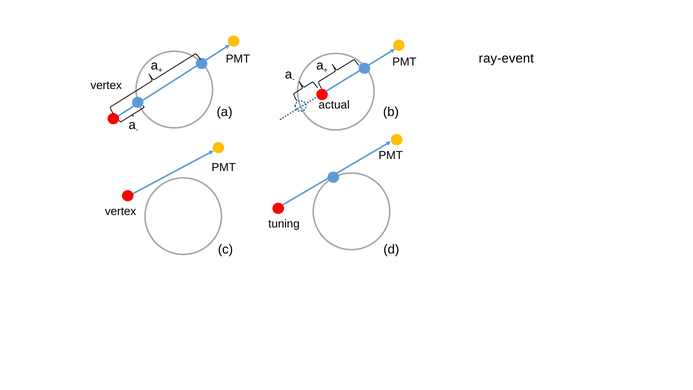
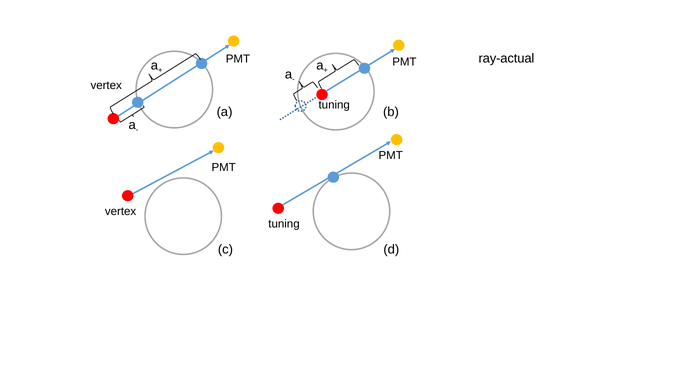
ray-event: ray-event -> ray-actual
actual at (334, 105): actual -> tuning
